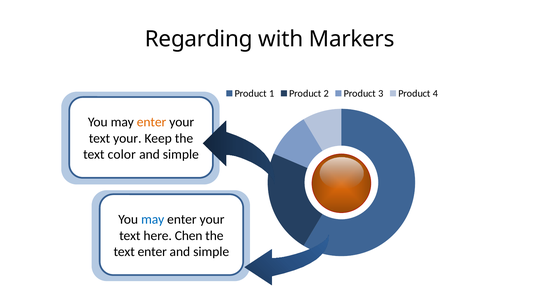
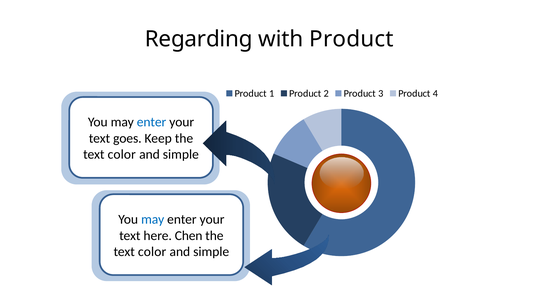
with Markers: Markers -> Product
enter at (152, 122) colour: orange -> blue
text your: your -> goes
enter at (152, 252): enter -> color
